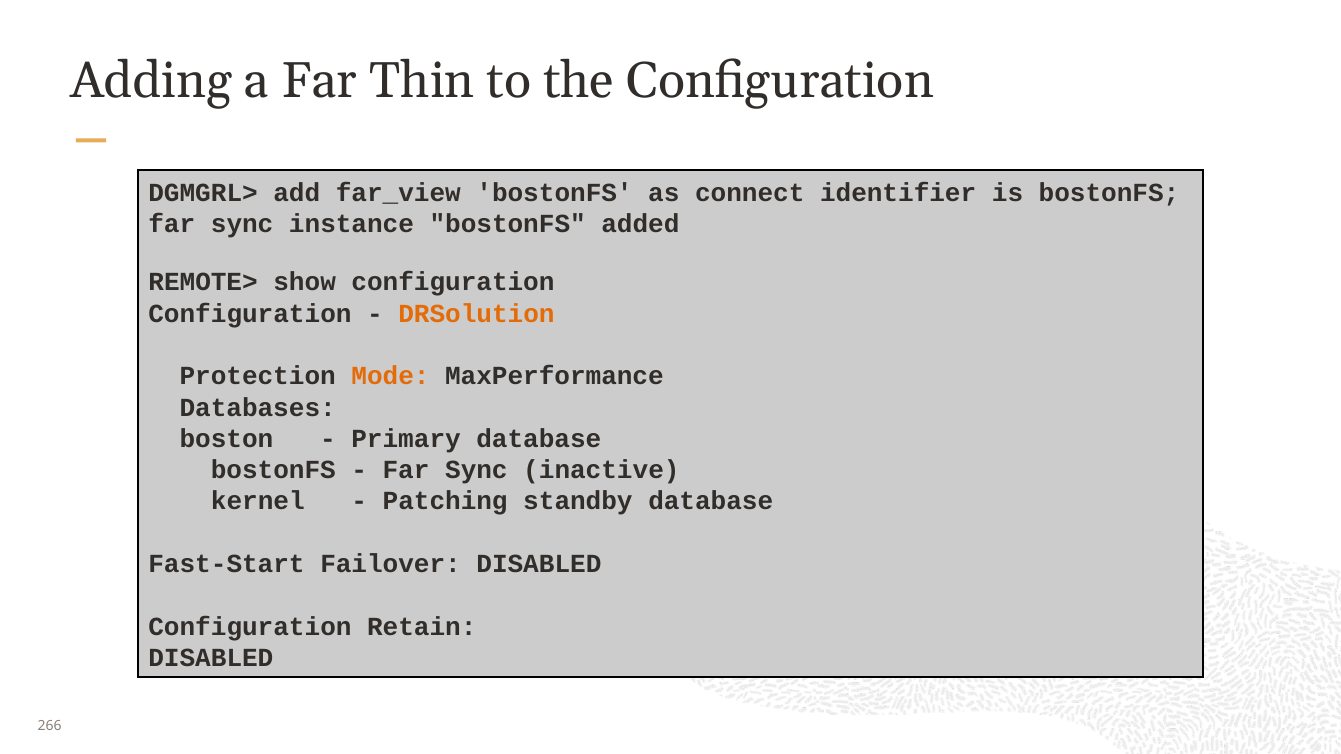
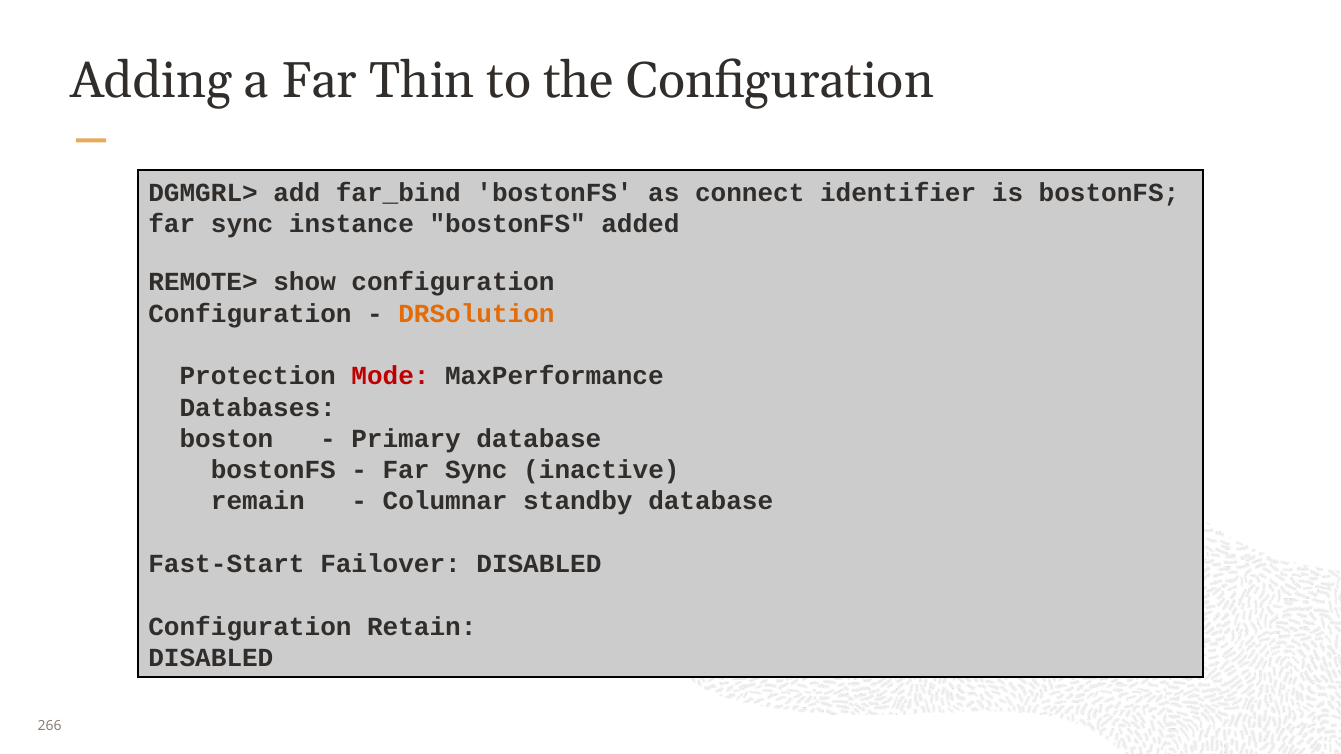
far_view: far_view -> far_bind
Mode colour: orange -> red
kernel: kernel -> remain
Patching: Patching -> Columnar
